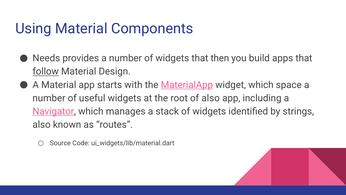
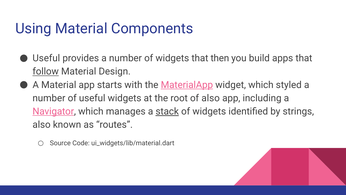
Needs at (46, 58): Needs -> Useful
space: space -> styled
stack underline: none -> present
